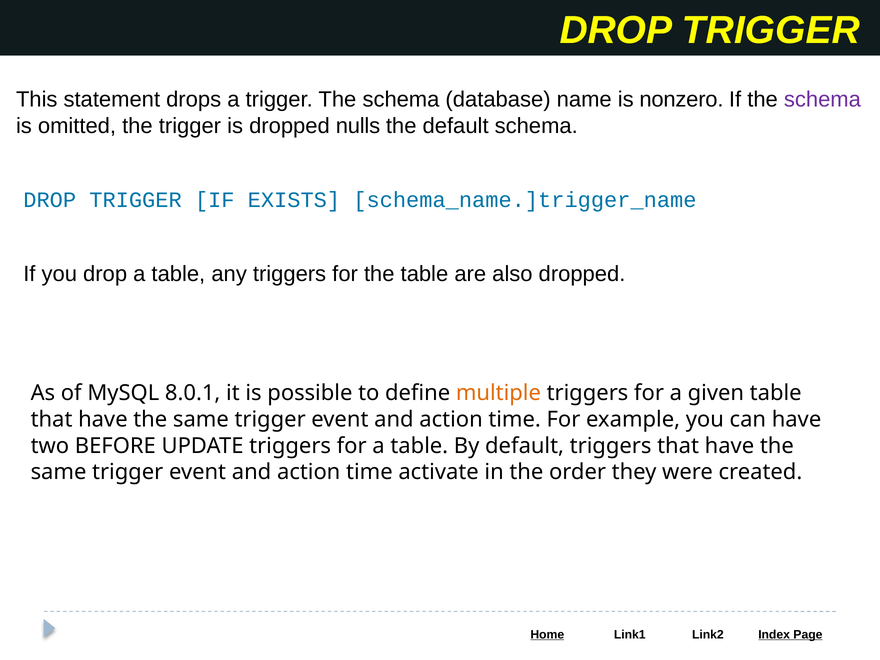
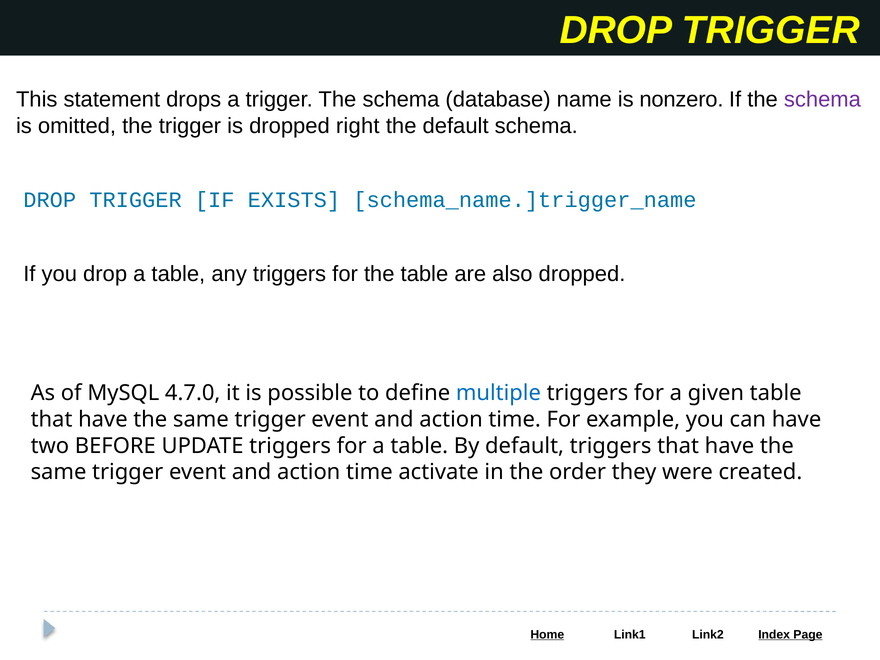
nulls: nulls -> right
8.0.1: 8.0.1 -> 4.7.0
multiple colour: orange -> blue
